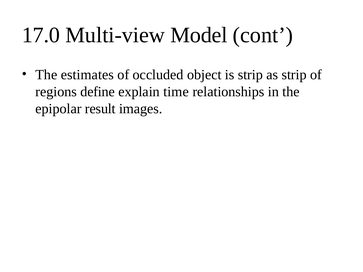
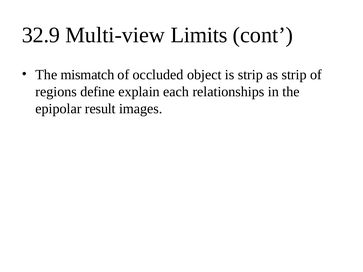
17.0: 17.0 -> 32.9
Model: Model -> Limits
estimates: estimates -> mismatch
time: time -> each
